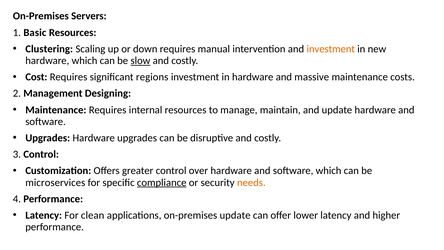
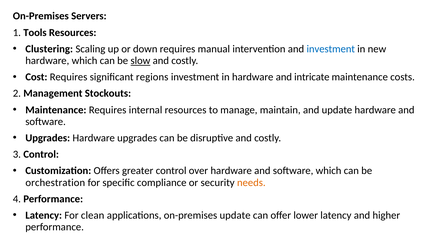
Basic: Basic -> Tools
investment at (331, 49) colour: orange -> blue
massive: massive -> intricate
Designing: Designing -> Stockouts
microservices: microservices -> orchestration
compliance underline: present -> none
